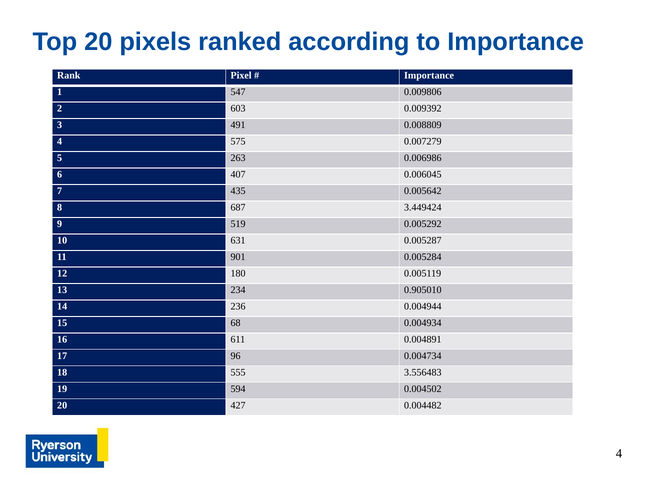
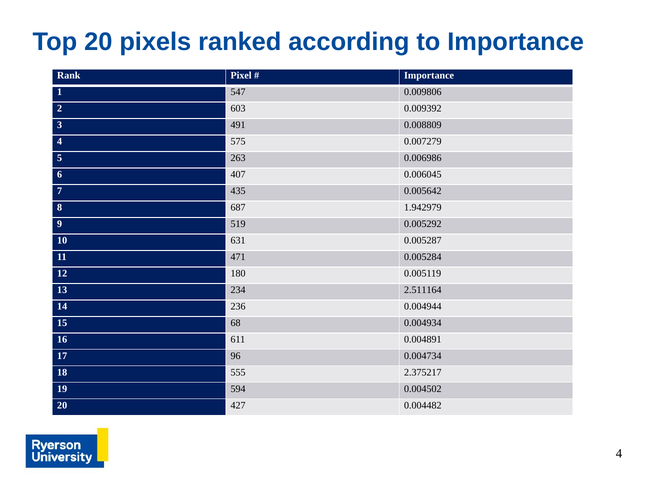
3.449424: 3.449424 -> 1.942979
901: 901 -> 471
0.905010: 0.905010 -> 2.511164
3.556483: 3.556483 -> 2.375217
